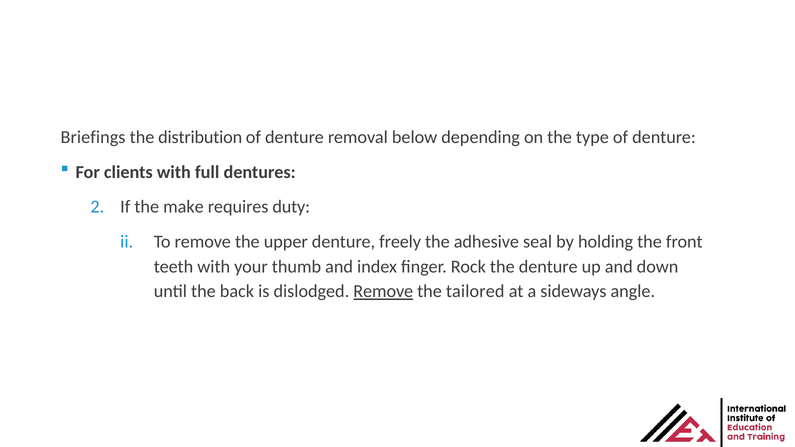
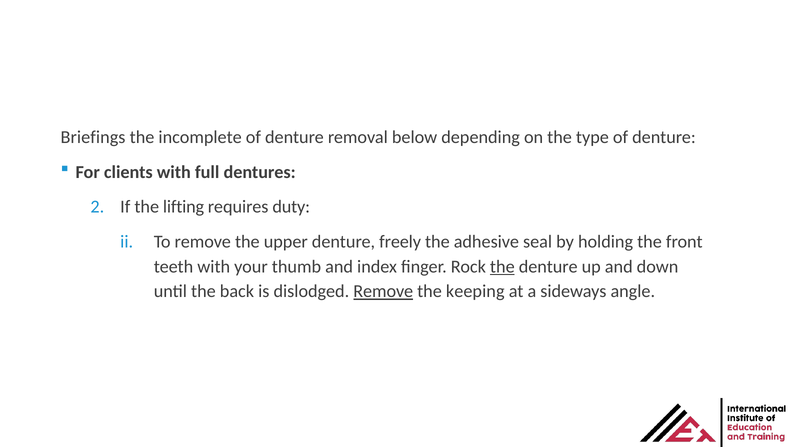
distribution: distribution -> incomplete
make: make -> lifting
the at (502, 267) underline: none -> present
tailored: tailored -> keeping
